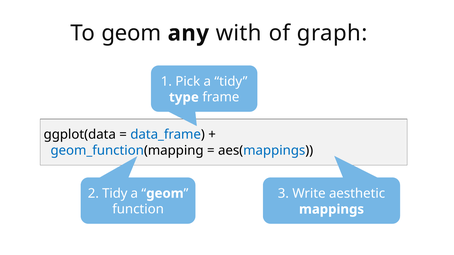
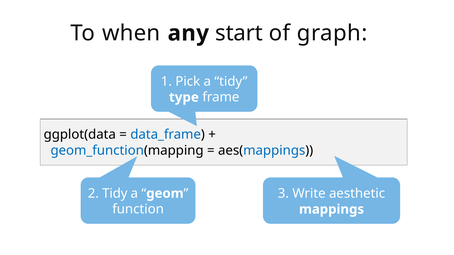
To geom: geom -> when
with: with -> start
